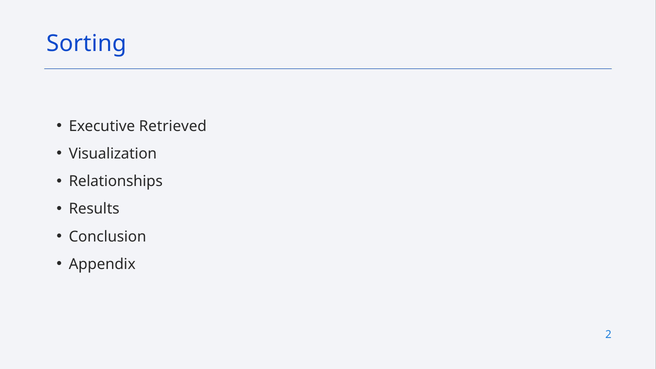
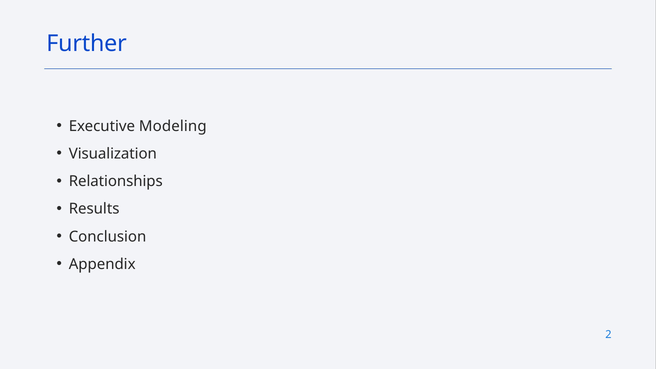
Sorting: Sorting -> Further
Retrieved: Retrieved -> Modeling
